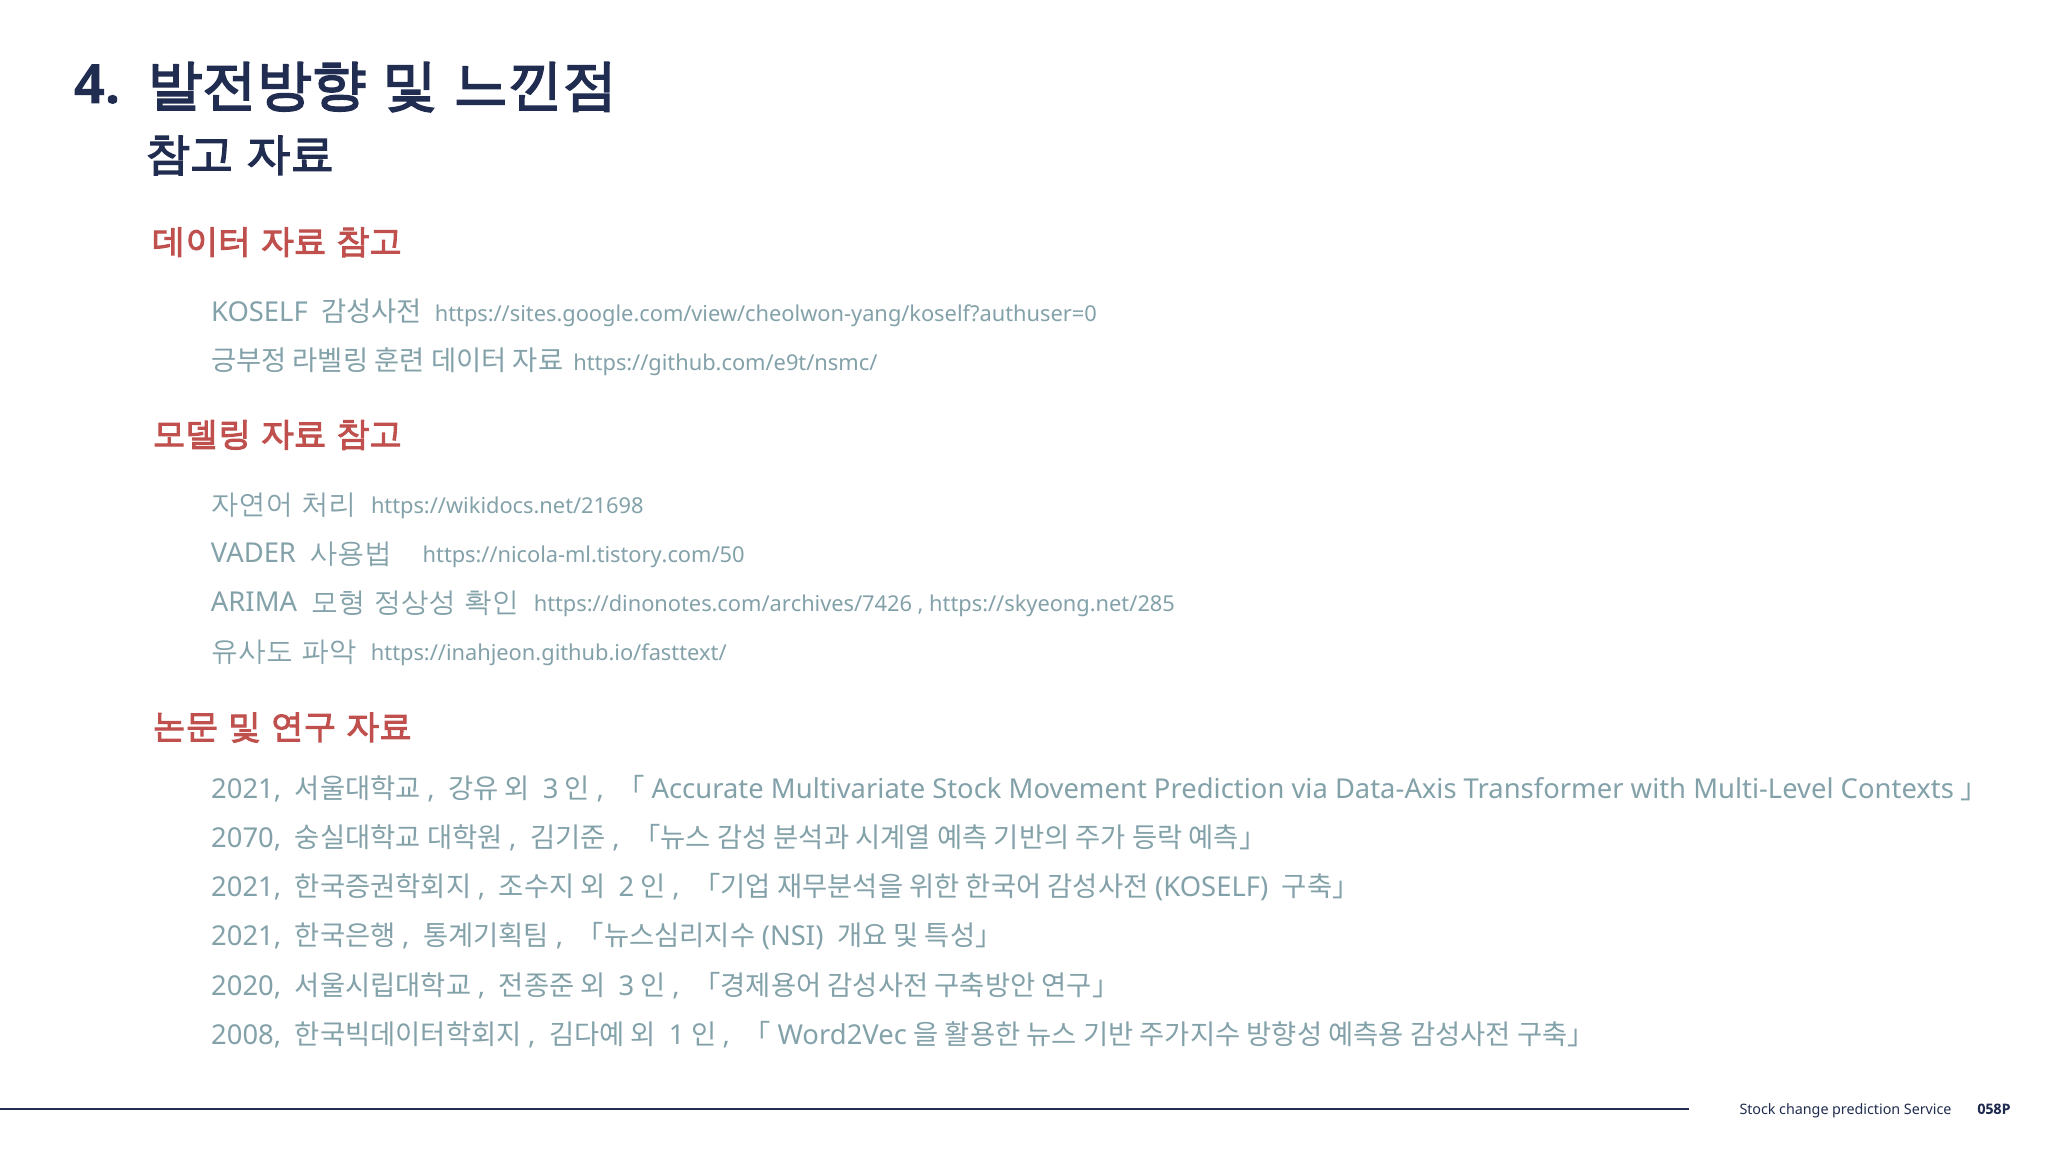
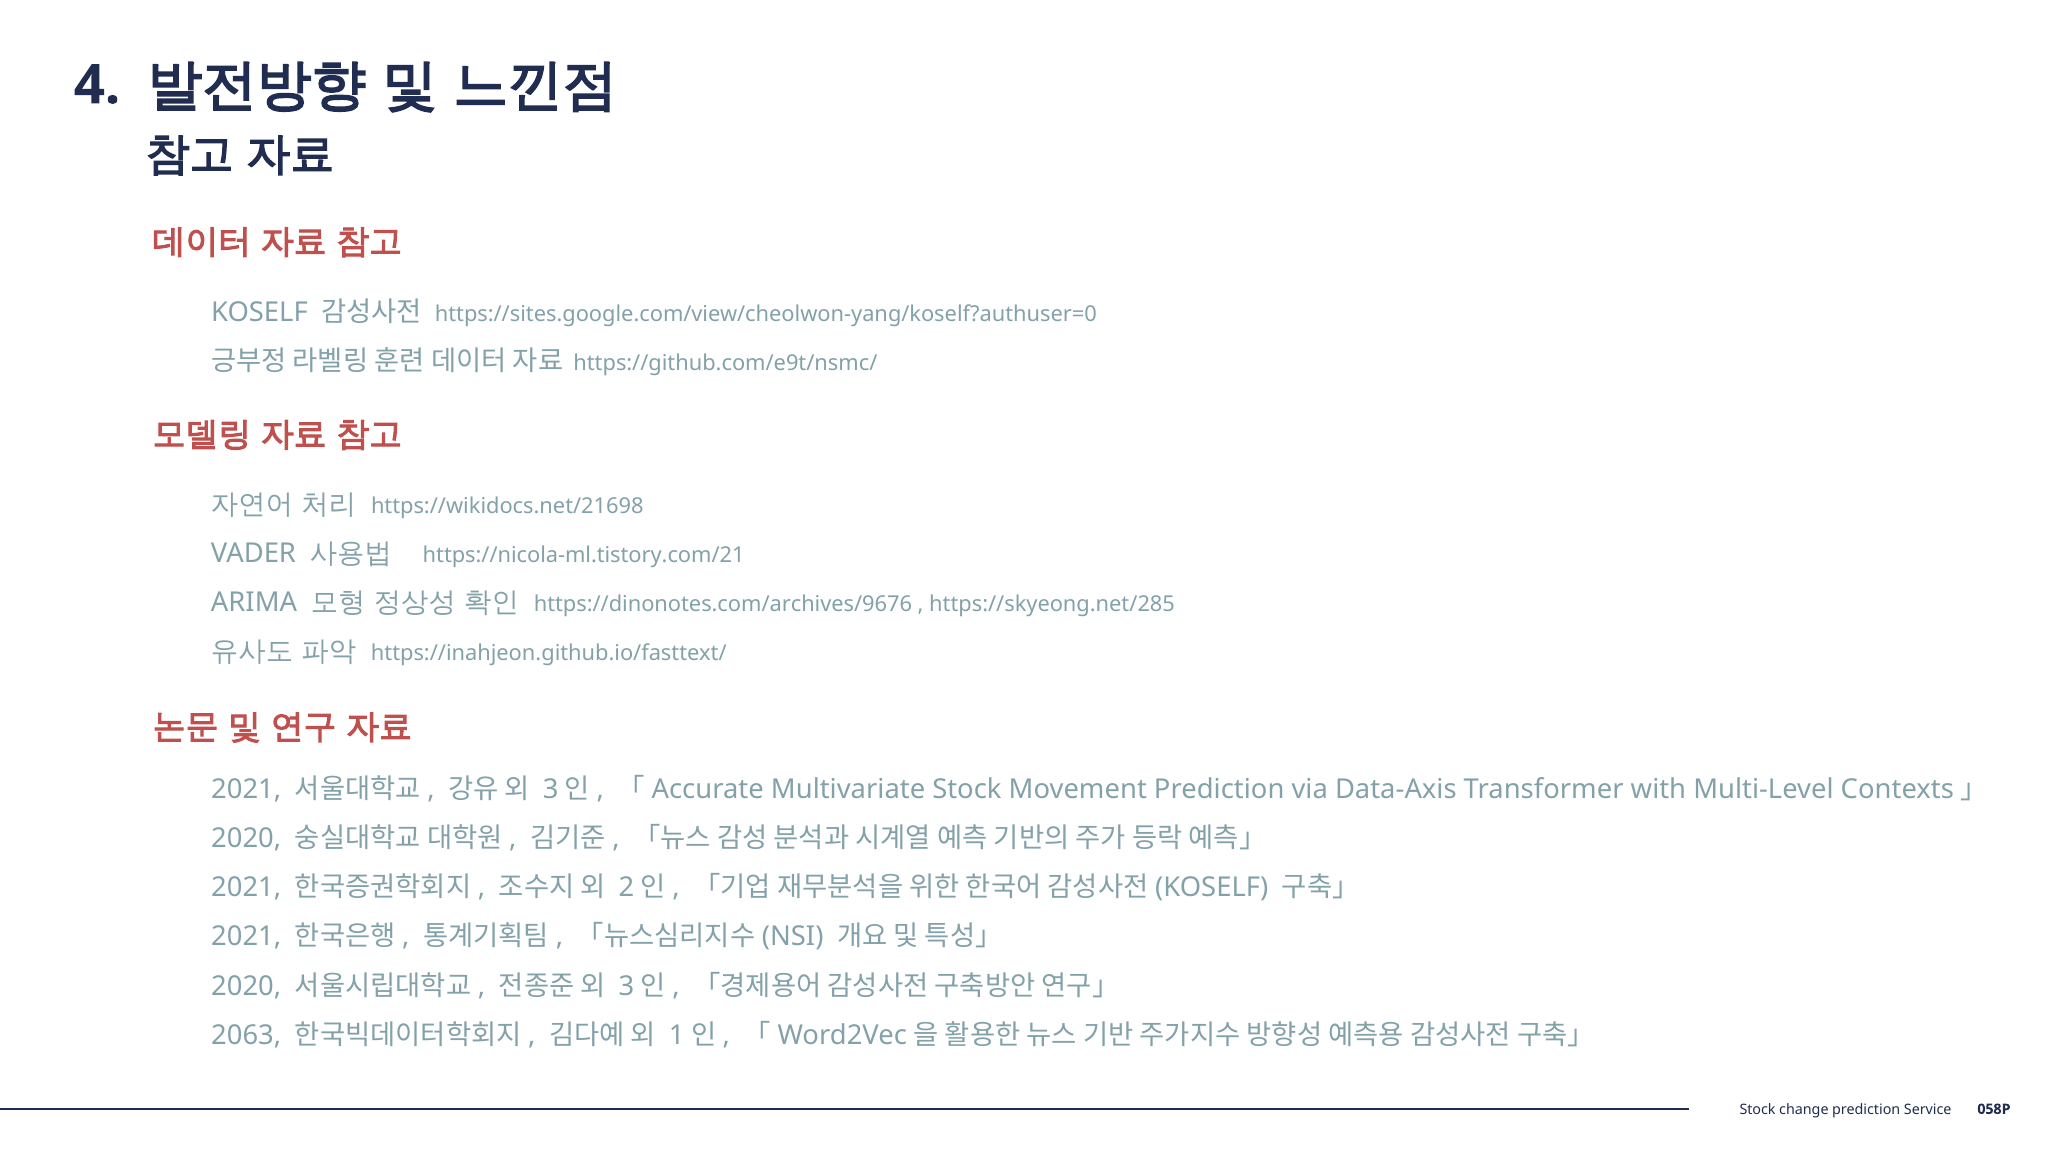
https://nicola-ml.tistory.com/50: https://nicola-ml.tistory.com/50 -> https://nicola-ml.tistory.com/21
https://dinonotes.com/archives/7426: https://dinonotes.com/archives/7426 -> https://dinonotes.com/archives/9676
2070 at (246, 838): 2070 -> 2020
2008: 2008 -> 2063
